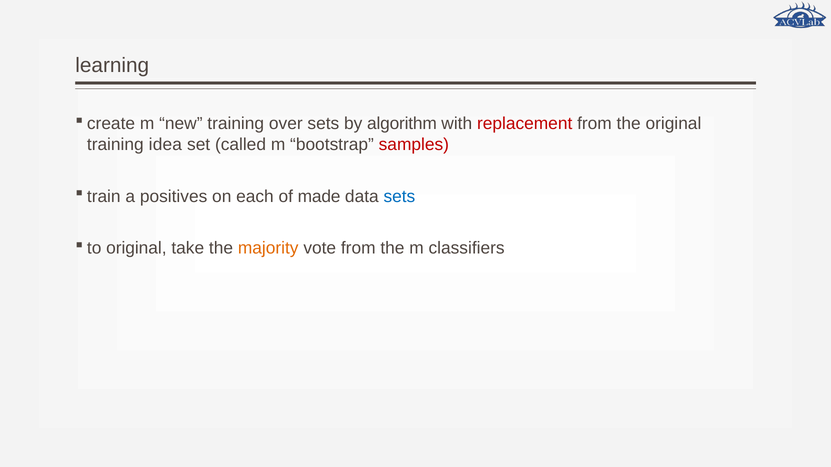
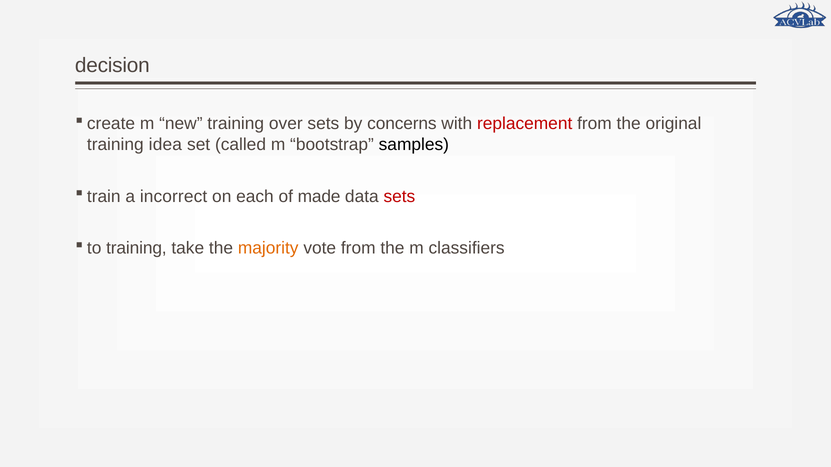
learning: learning -> decision
algorithm: algorithm -> concerns
samples colour: red -> black
positives: positives -> incorrect
sets at (399, 197) colour: blue -> red
original at (136, 249): original -> training
